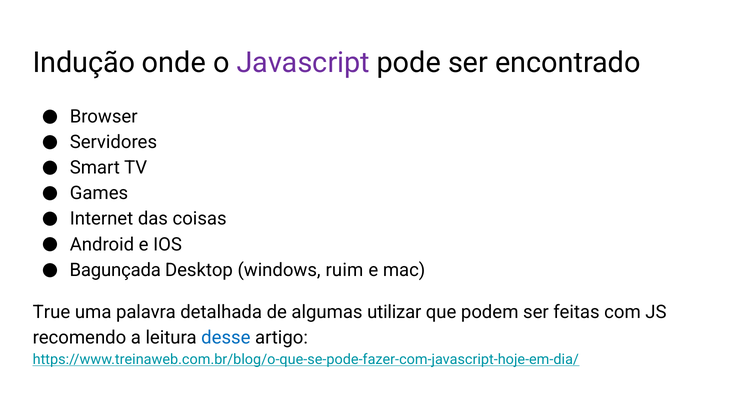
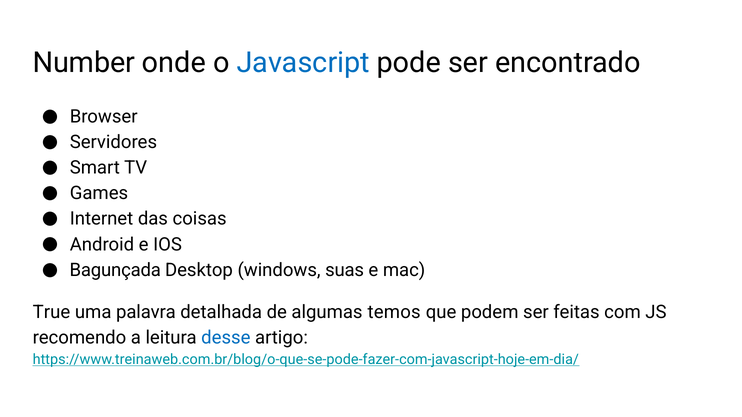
Indução: Indução -> Number
Javascript colour: purple -> blue
ruim: ruim -> suas
utilizar: utilizar -> temos
